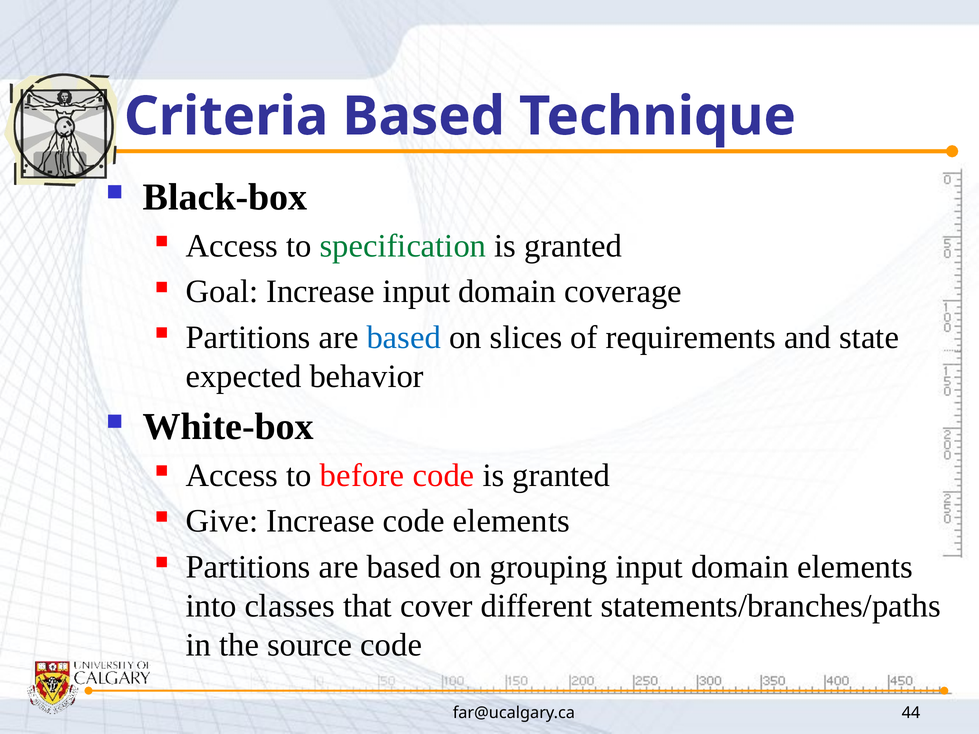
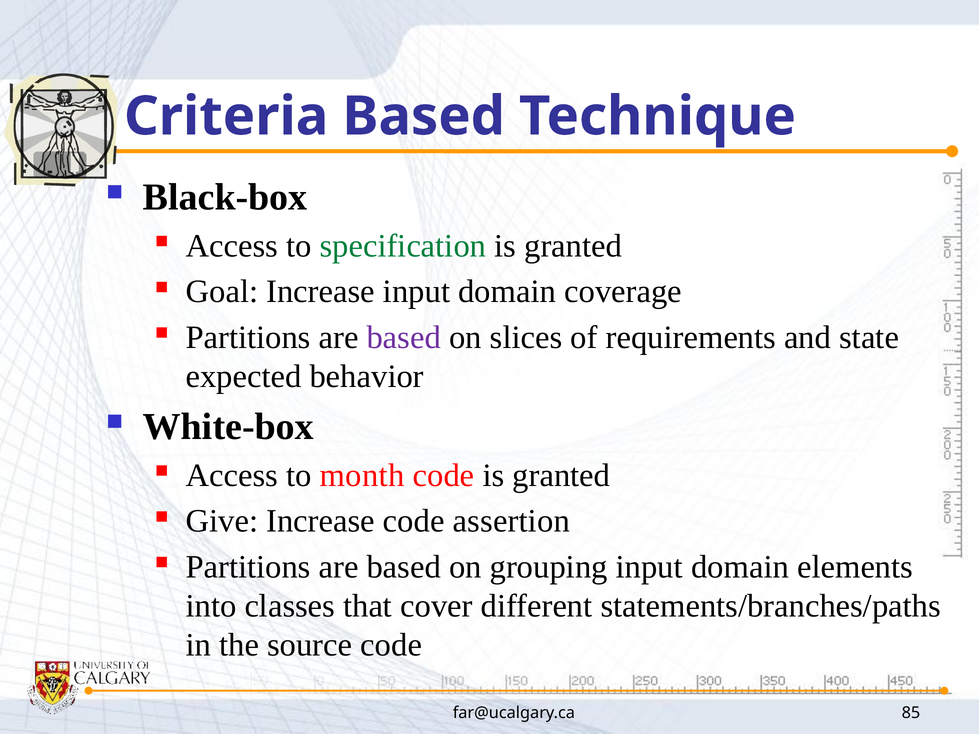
based at (404, 337) colour: blue -> purple
before: before -> month
code elements: elements -> assertion
44: 44 -> 85
